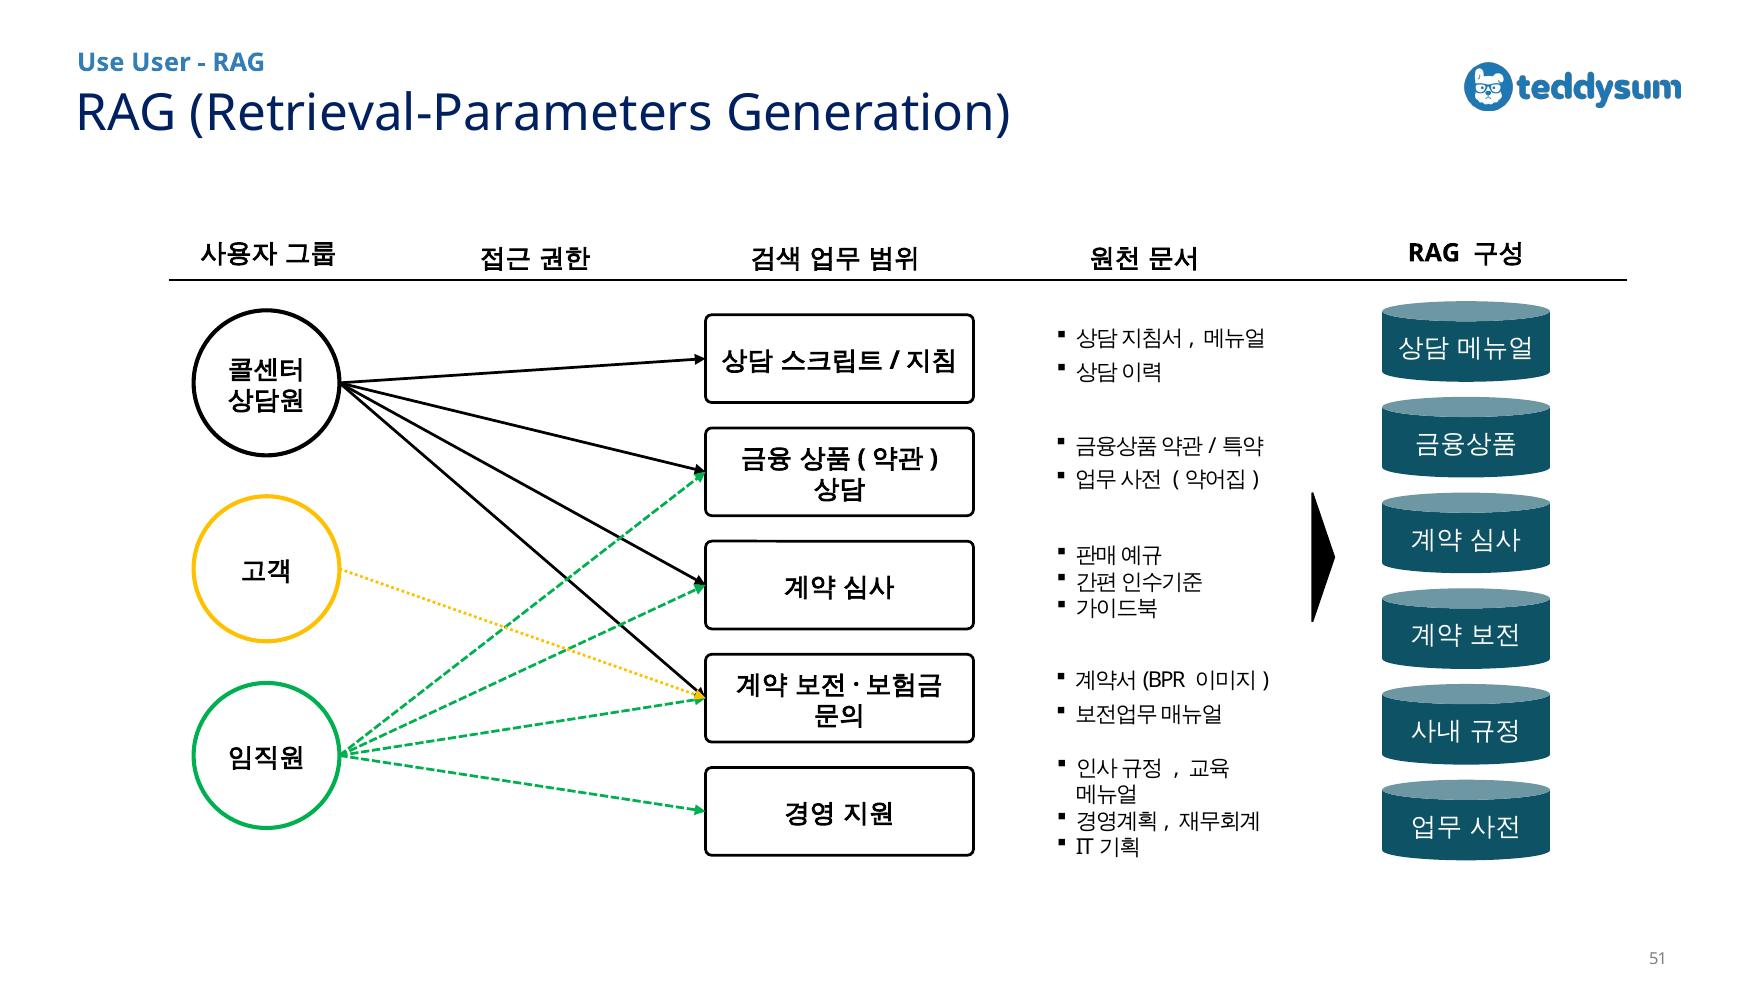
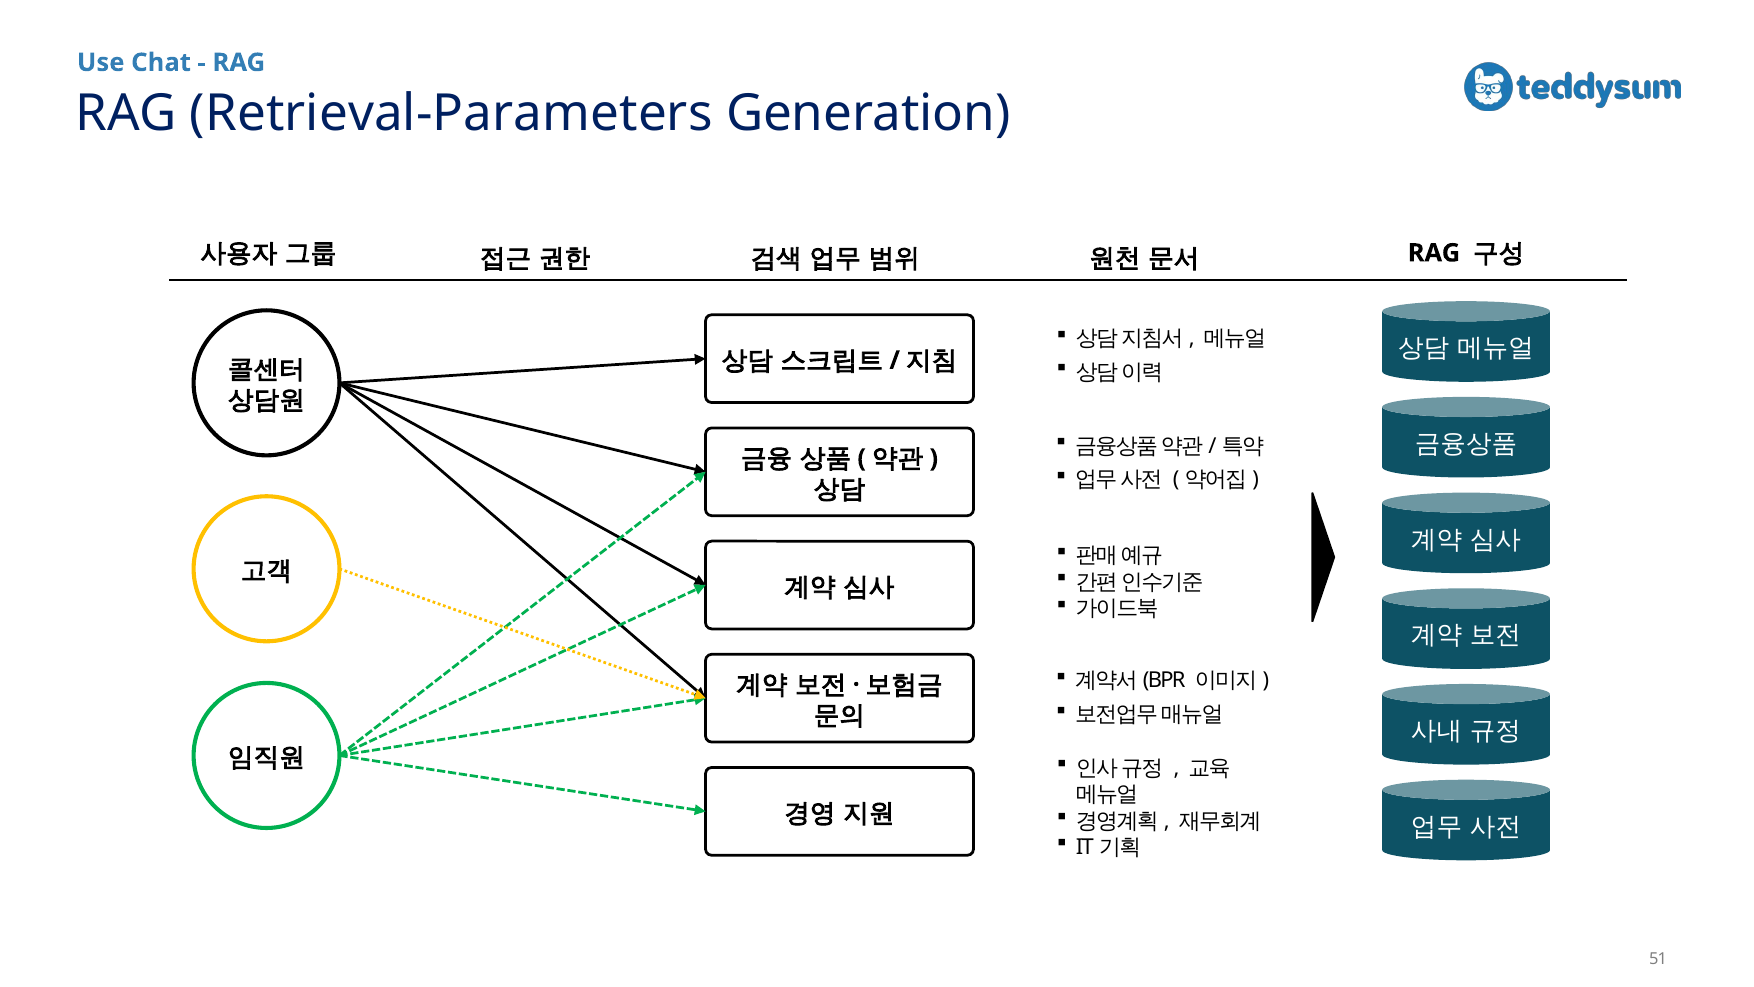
User: User -> Chat
